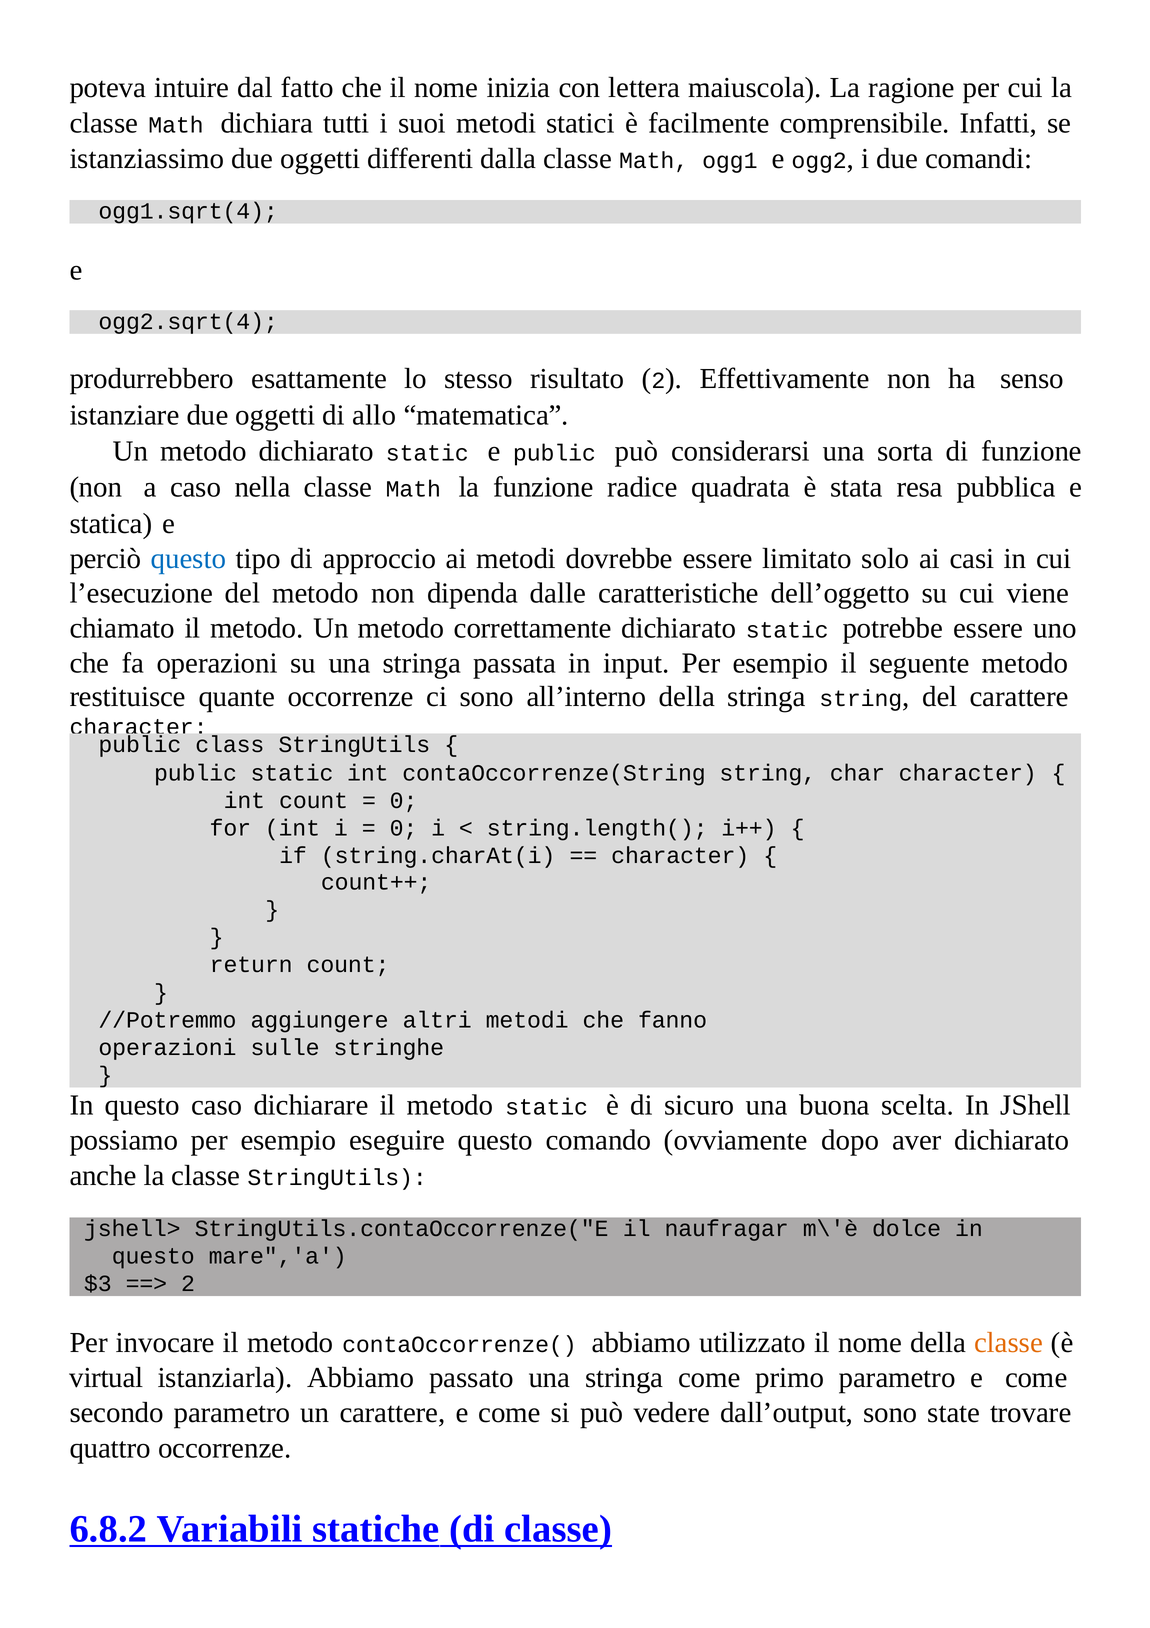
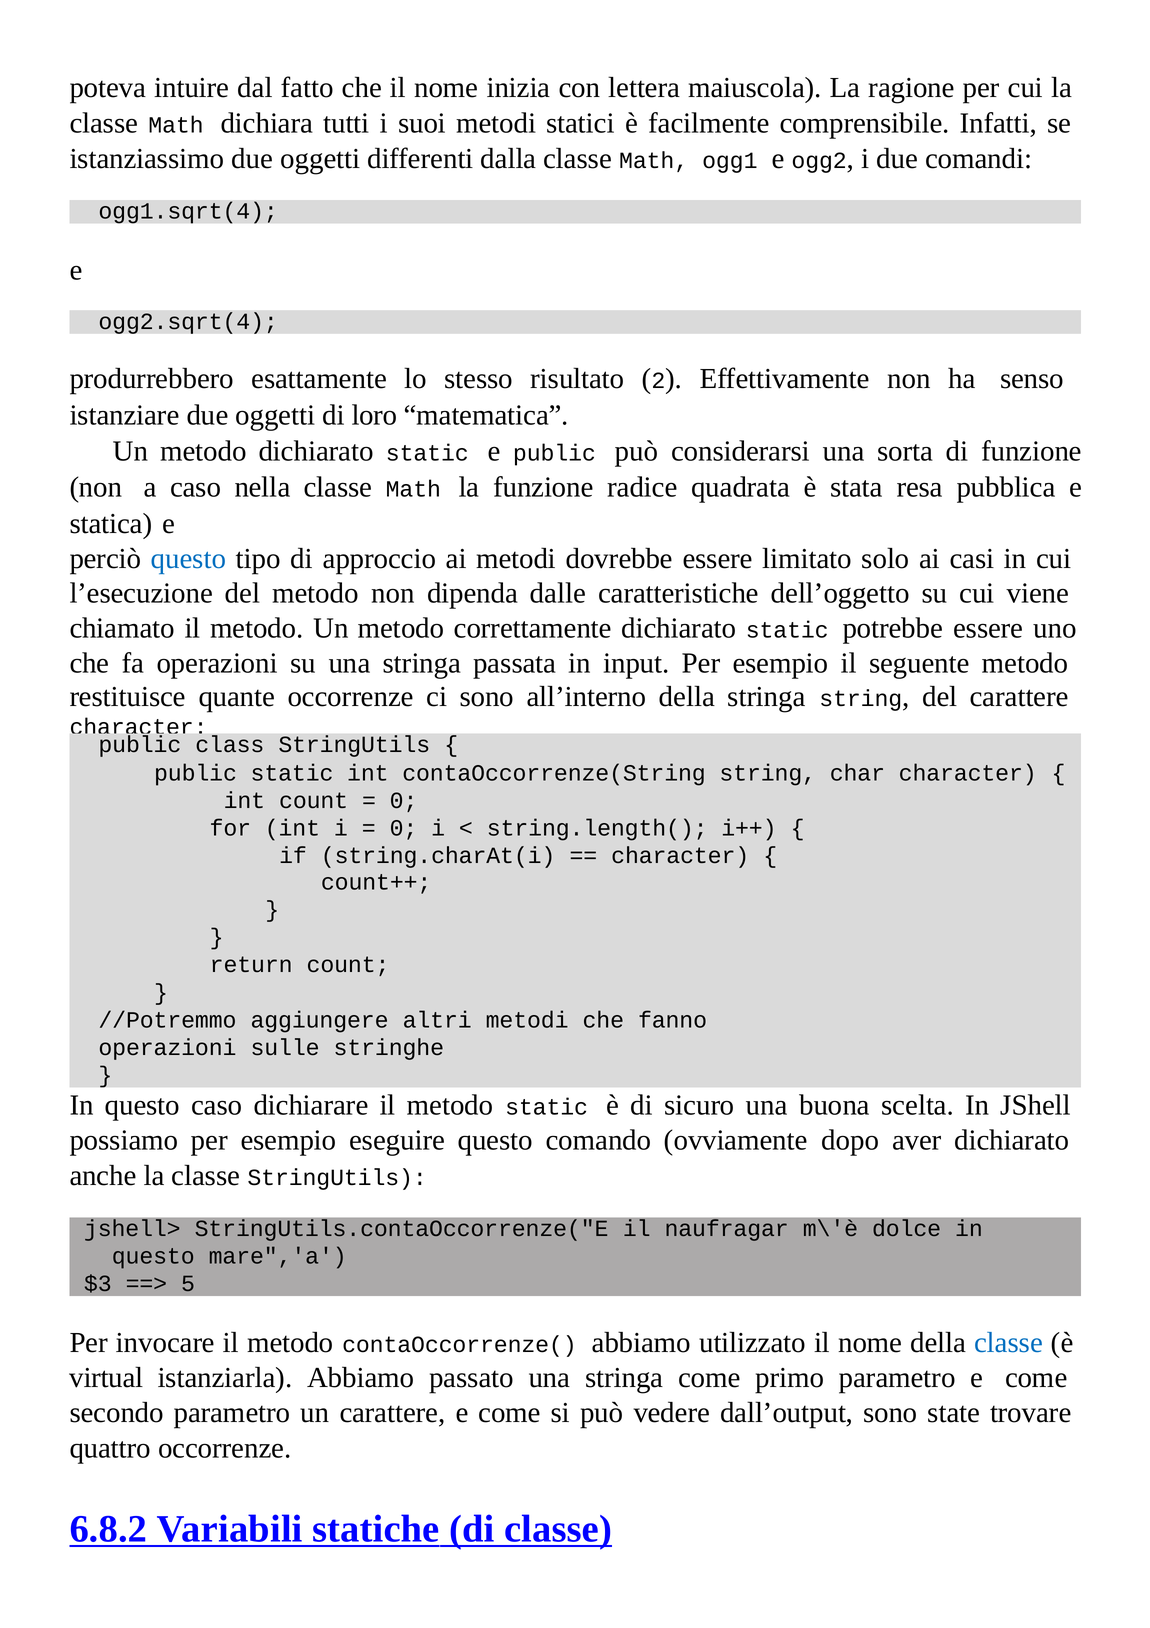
allo: allo -> loro
2 at (188, 1283): 2 -> 5
classe at (1009, 1342) colour: orange -> blue
